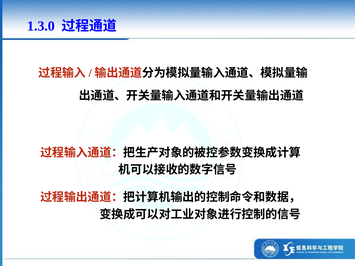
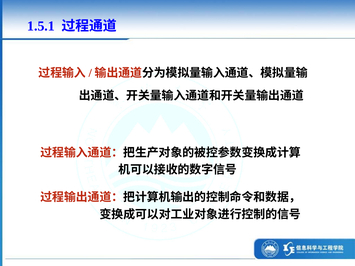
1.3.0: 1.3.0 -> 1.5.1
